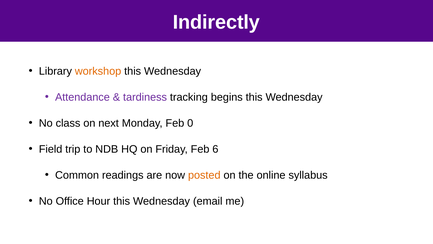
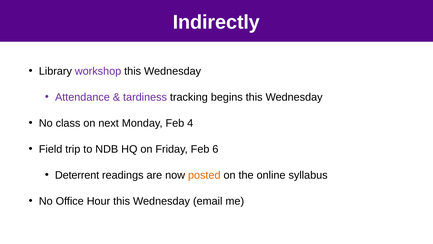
workshop colour: orange -> purple
0: 0 -> 4
Common: Common -> Deterrent
